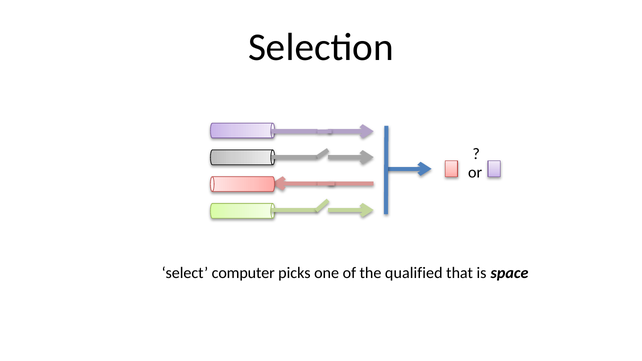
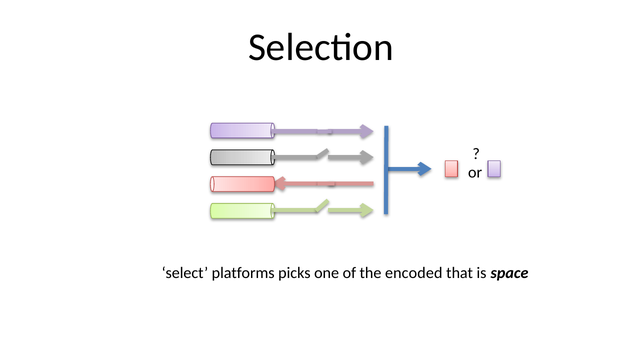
computer: computer -> platforms
qualified: qualified -> encoded
